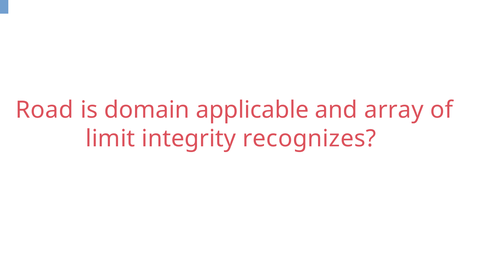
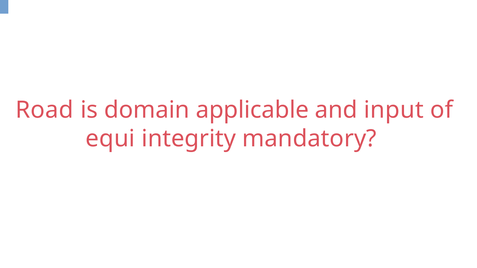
array: array -> input
limit: limit -> equi
recognizes: recognizes -> mandatory
